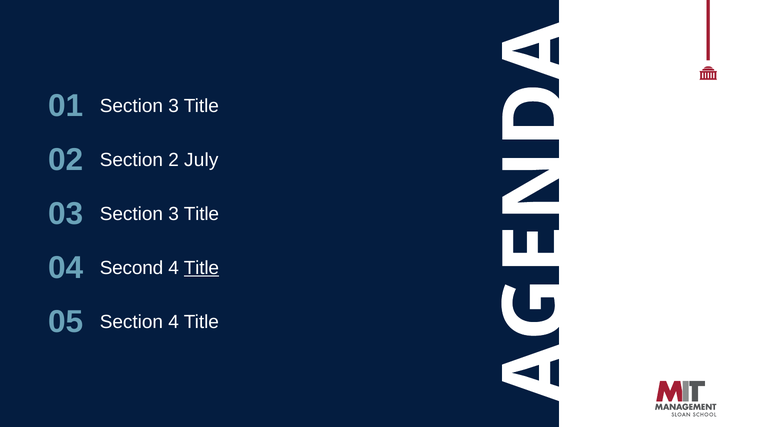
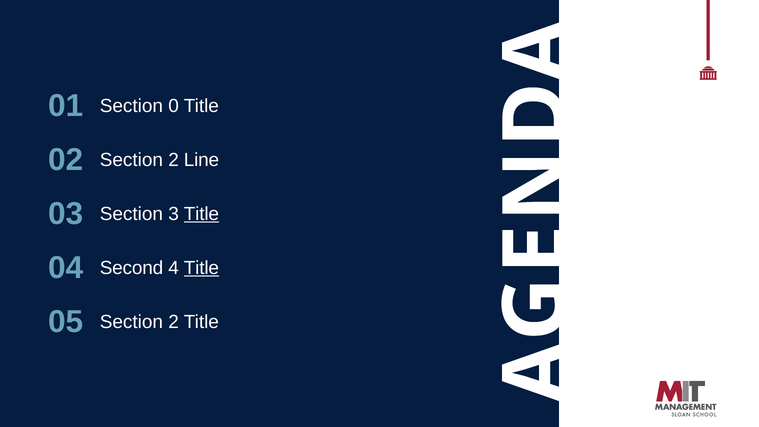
01 Section 3: 3 -> 0
July: July -> Line
Title at (201, 214) underline: none -> present
05 Section 4: 4 -> 2
